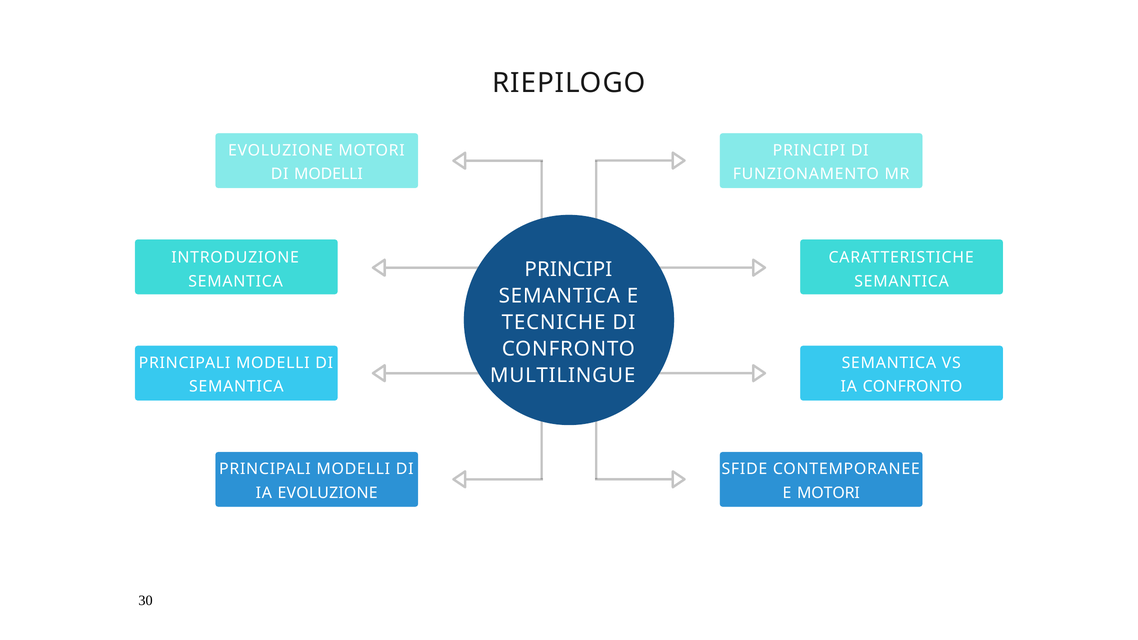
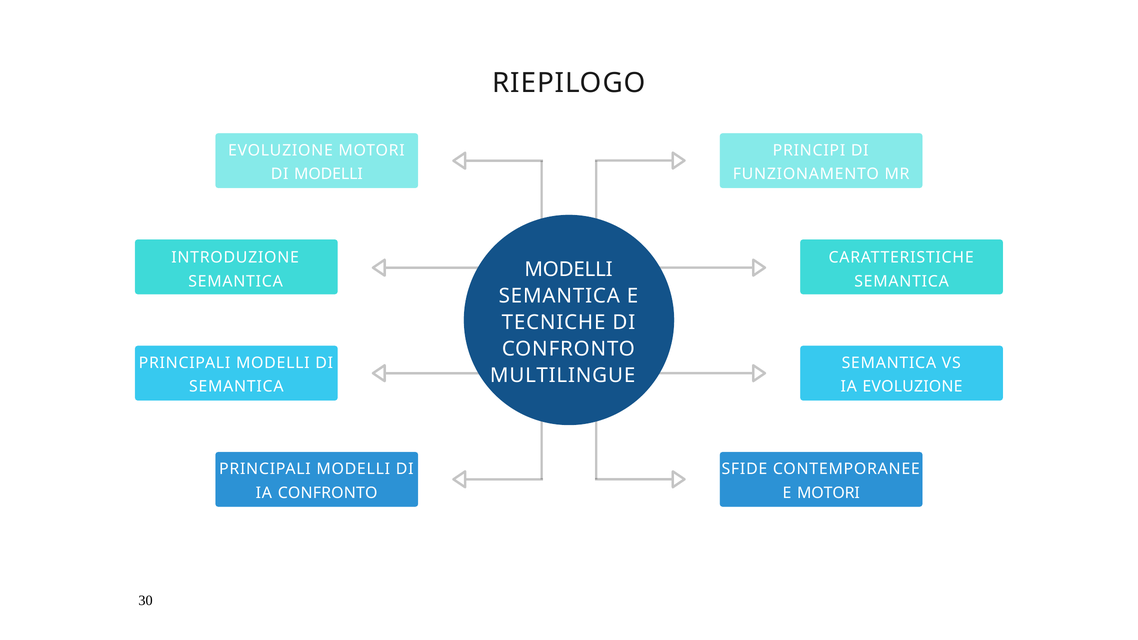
PRINCIPI at (568, 270): PRINCIPI -> MODELLI
IA CONFRONTO: CONFRONTO -> EVOLUZIONE
IA EVOLUZIONE: EVOLUZIONE -> CONFRONTO
